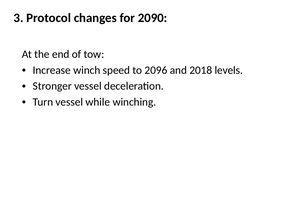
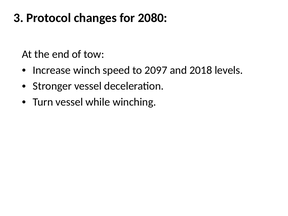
2090: 2090 -> 2080
2096: 2096 -> 2097
